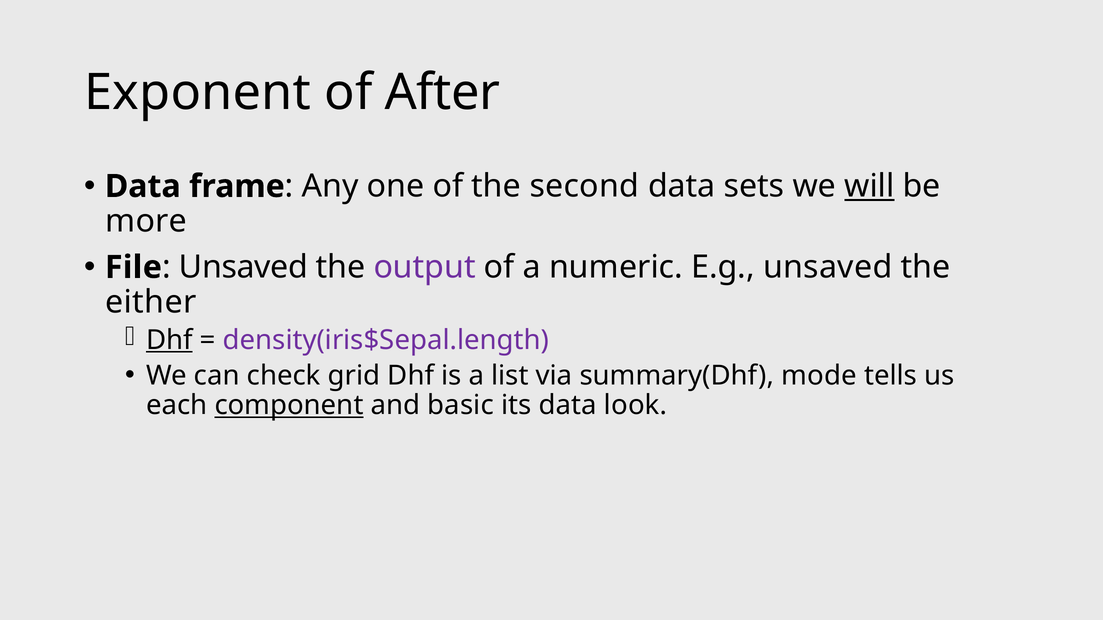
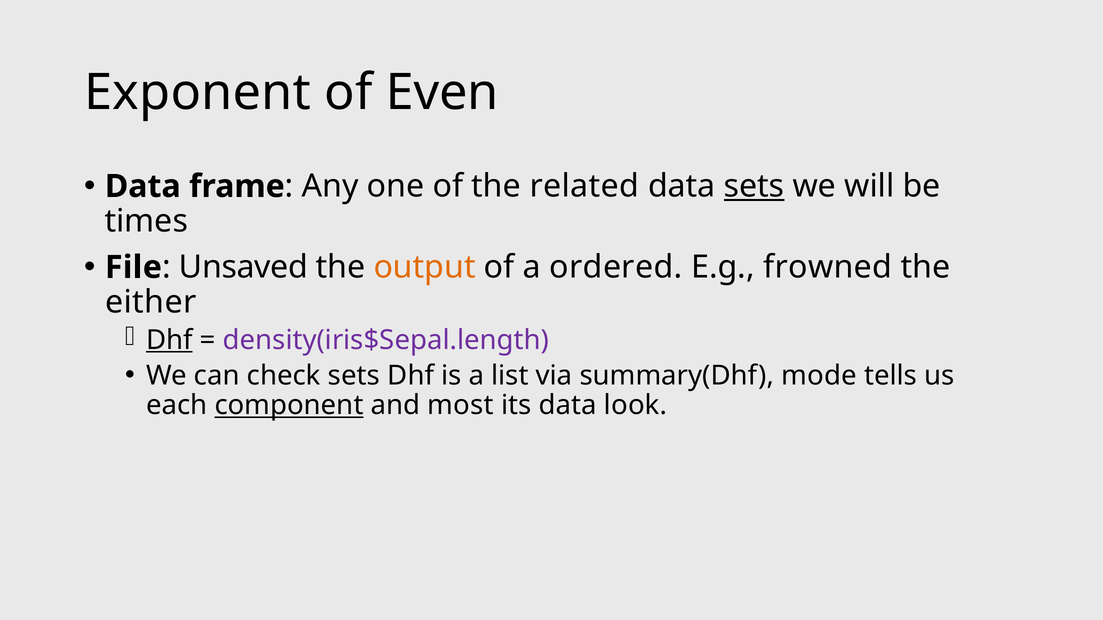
After: After -> Even
second: second -> related
sets at (754, 186) underline: none -> present
will underline: present -> none
more: more -> times
output colour: purple -> orange
numeric: numeric -> ordered
E.g unsaved: unsaved -> frowned
check grid: grid -> sets
basic: basic -> most
